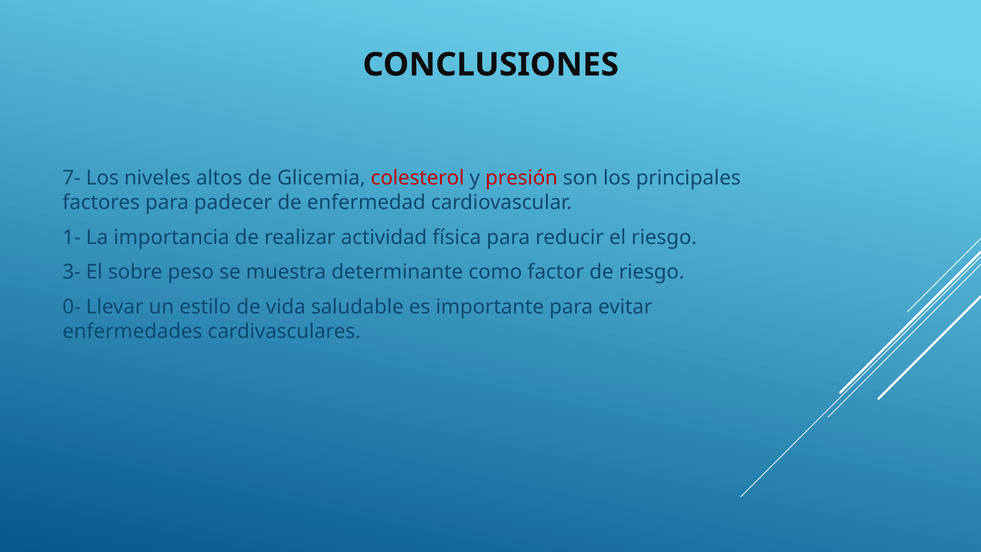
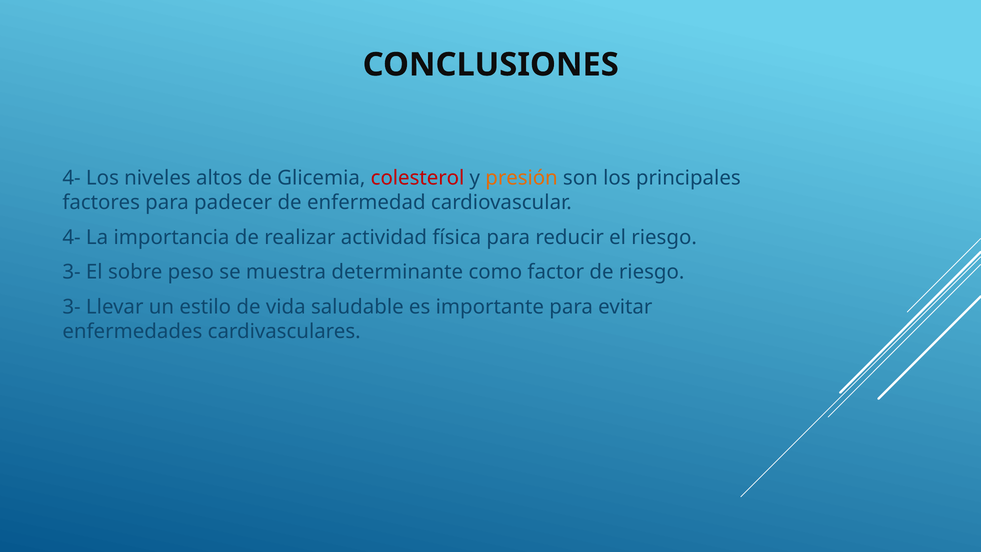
7- at (72, 178): 7- -> 4-
presión colour: red -> orange
1- at (72, 237): 1- -> 4-
0- at (72, 307): 0- -> 3-
